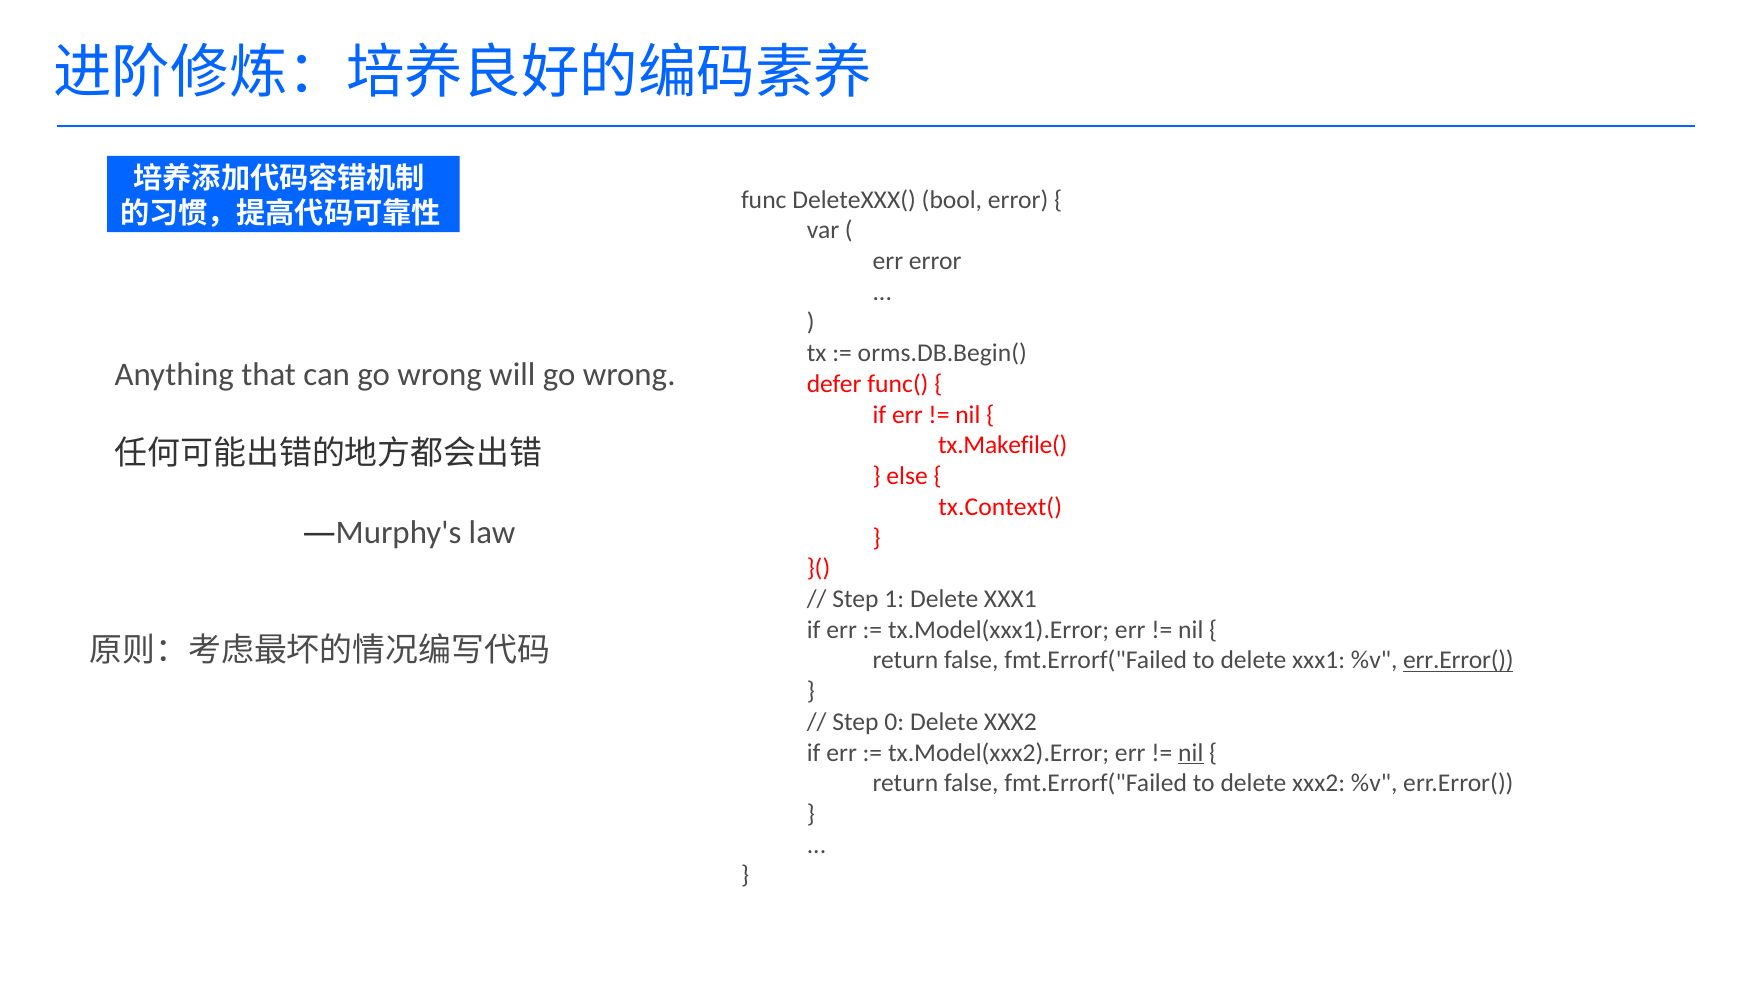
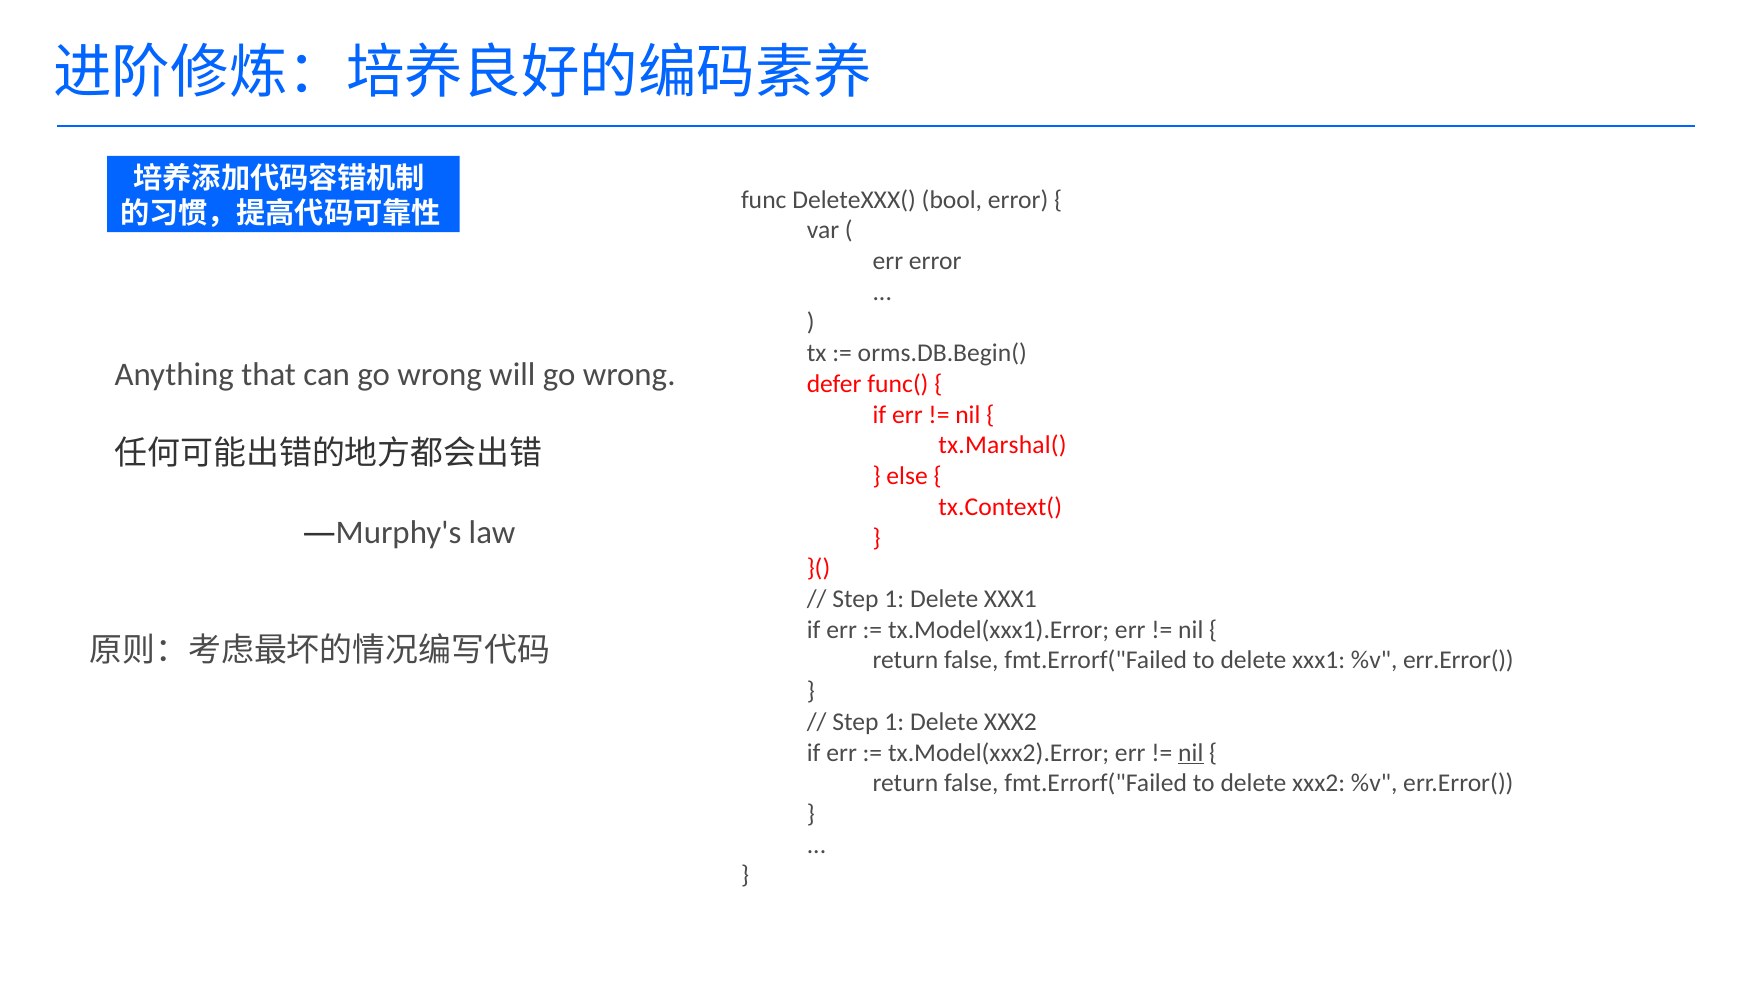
tx.Makefile(: tx.Makefile( -> tx.Marshal(
err.Error( at (1458, 660) underline: present -> none
0 at (894, 722): 0 -> 1
